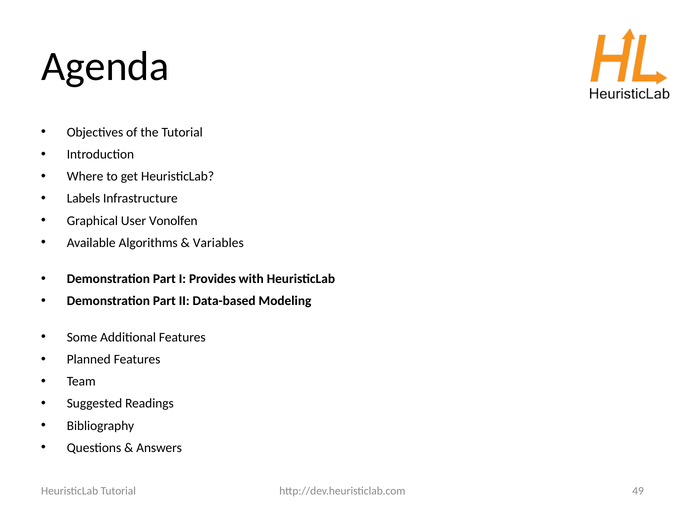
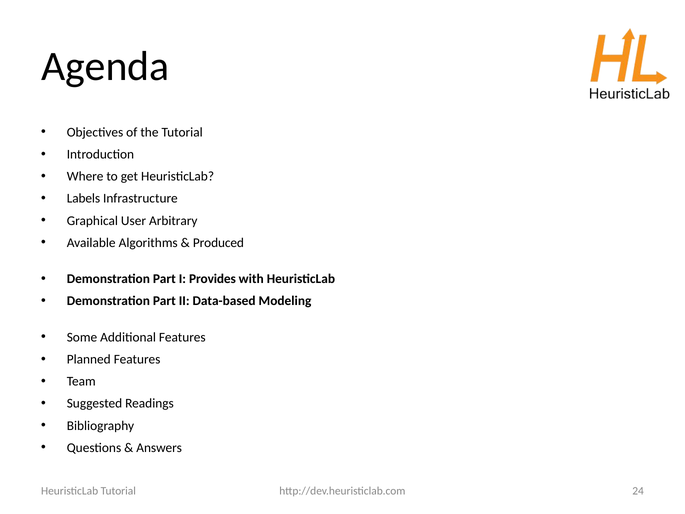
Vonolfen: Vonolfen -> Arbitrary
Variables: Variables -> Produced
49: 49 -> 24
